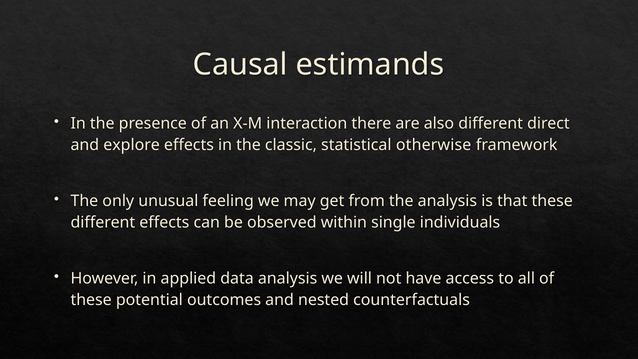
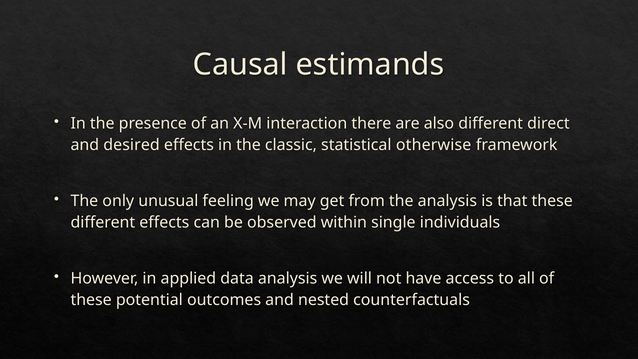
explore: explore -> desired
